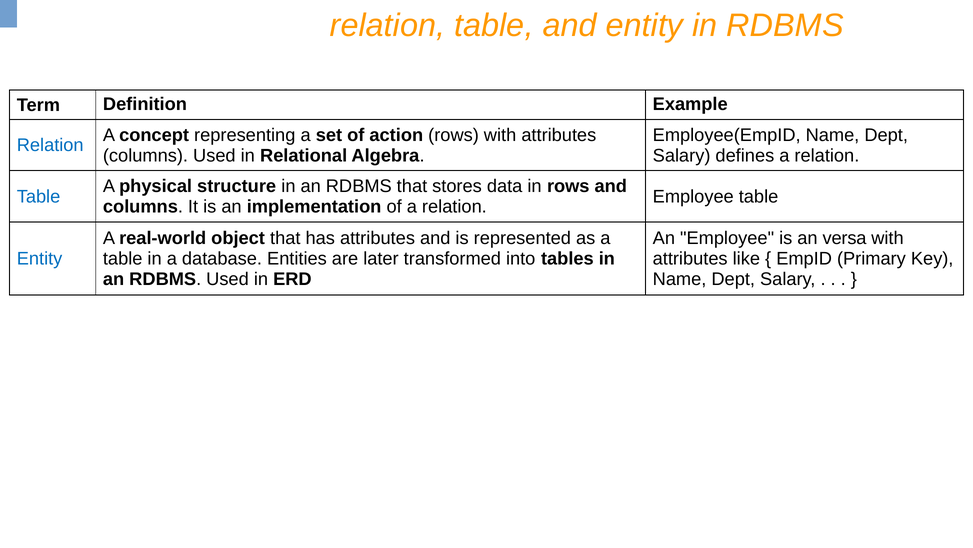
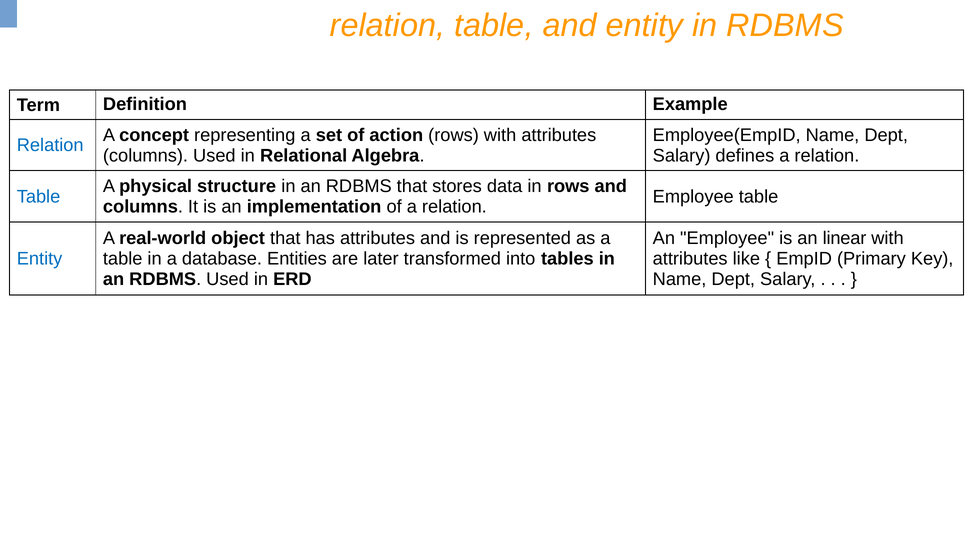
versa: versa -> linear
